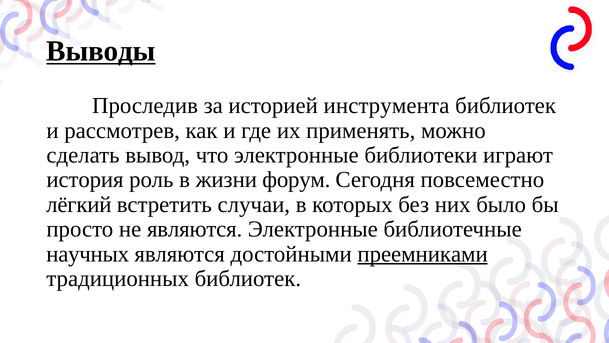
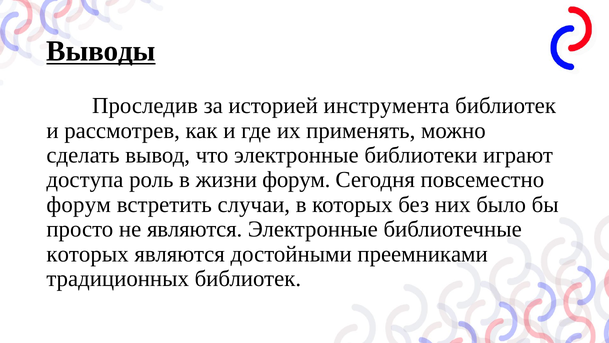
история: история -> доступа
лёгкий at (79, 204): лёгкий -> форум
научных at (88, 254): научных -> которых
преемниками underline: present -> none
